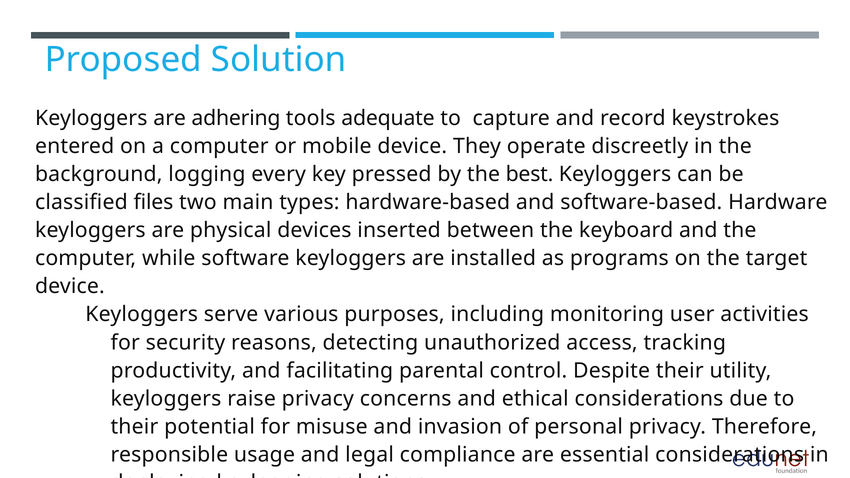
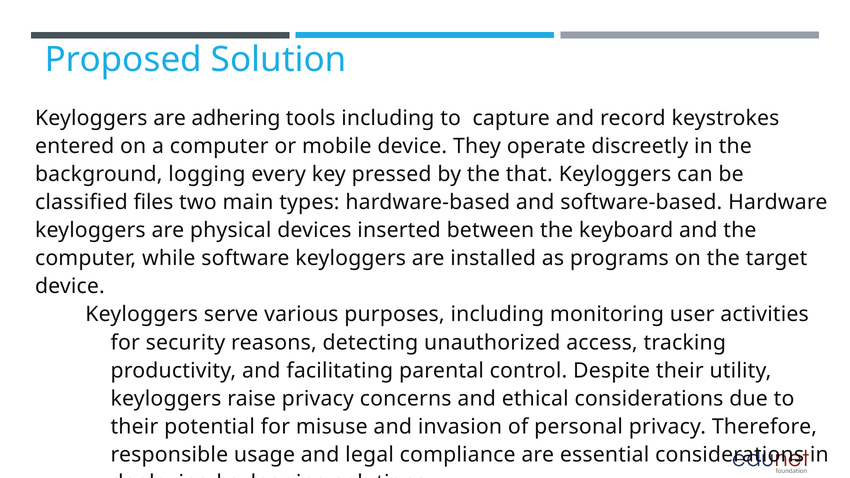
tools adequate: adequate -> including
best: best -> that
